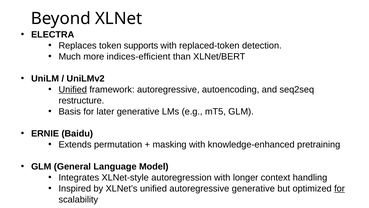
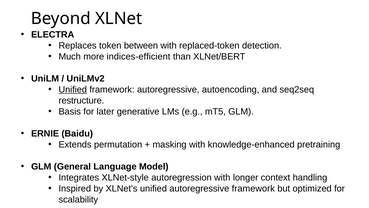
supports: supports -> between
autoregressive generative: generative -> framework
for at (340, 188) underline: present -> none
